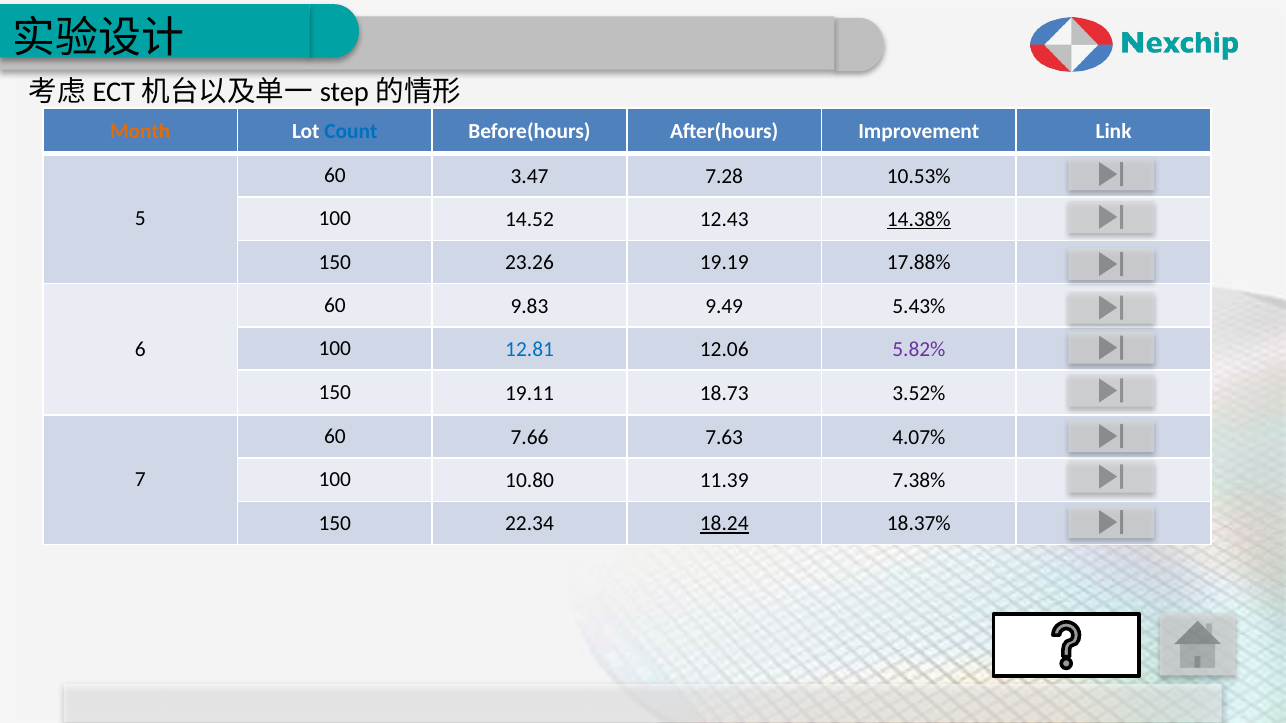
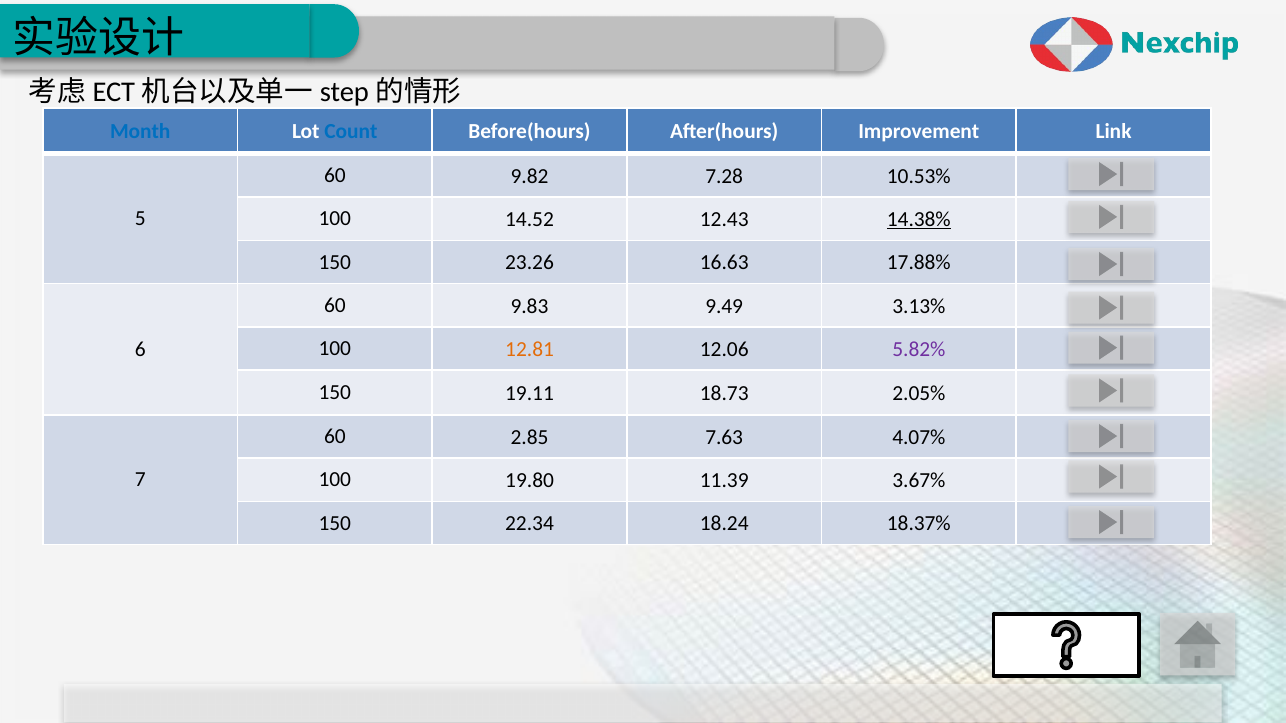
Month colour: orange -> blue
3.47: 3.47 -> 9.82
19.19: 19.19 -> 16.63
5.43%: 5.43% -> 3.13%
12.81 colour: blue -> orange
3.52%: 3.52% -> 2.05%
7.66: 7.66 -> 2.85
10.80: 10.80 -> 19.80
7.38%: 7.38% -> 3.67%
18.24 underline: present -> none
